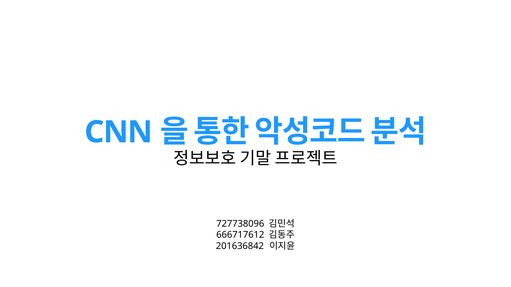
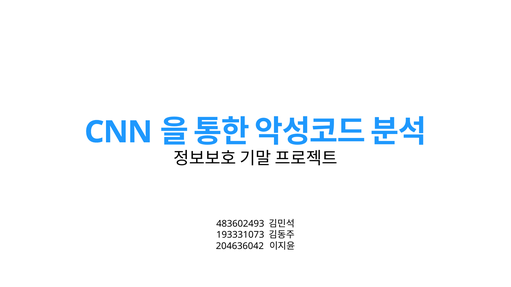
727738096: 727738096 -> 483602493
666717612: 666717612 -> 193331073
201636842: 201636842 -> 204636042
